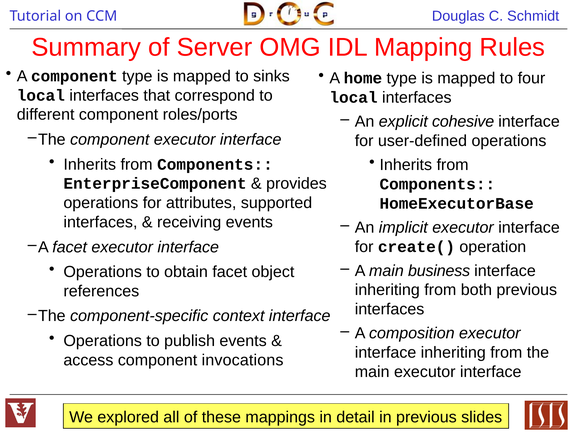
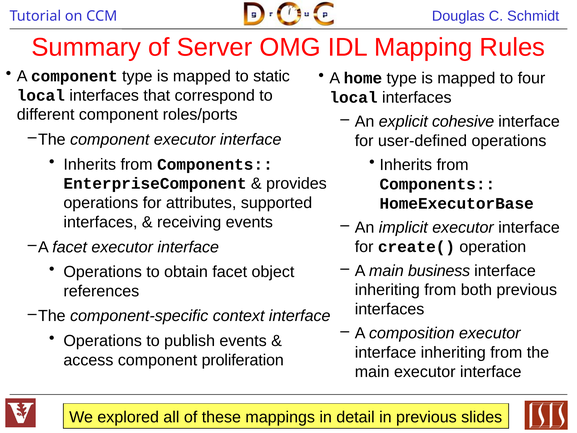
sinks: sinks -> static
invocations: invocations -> proliferation
